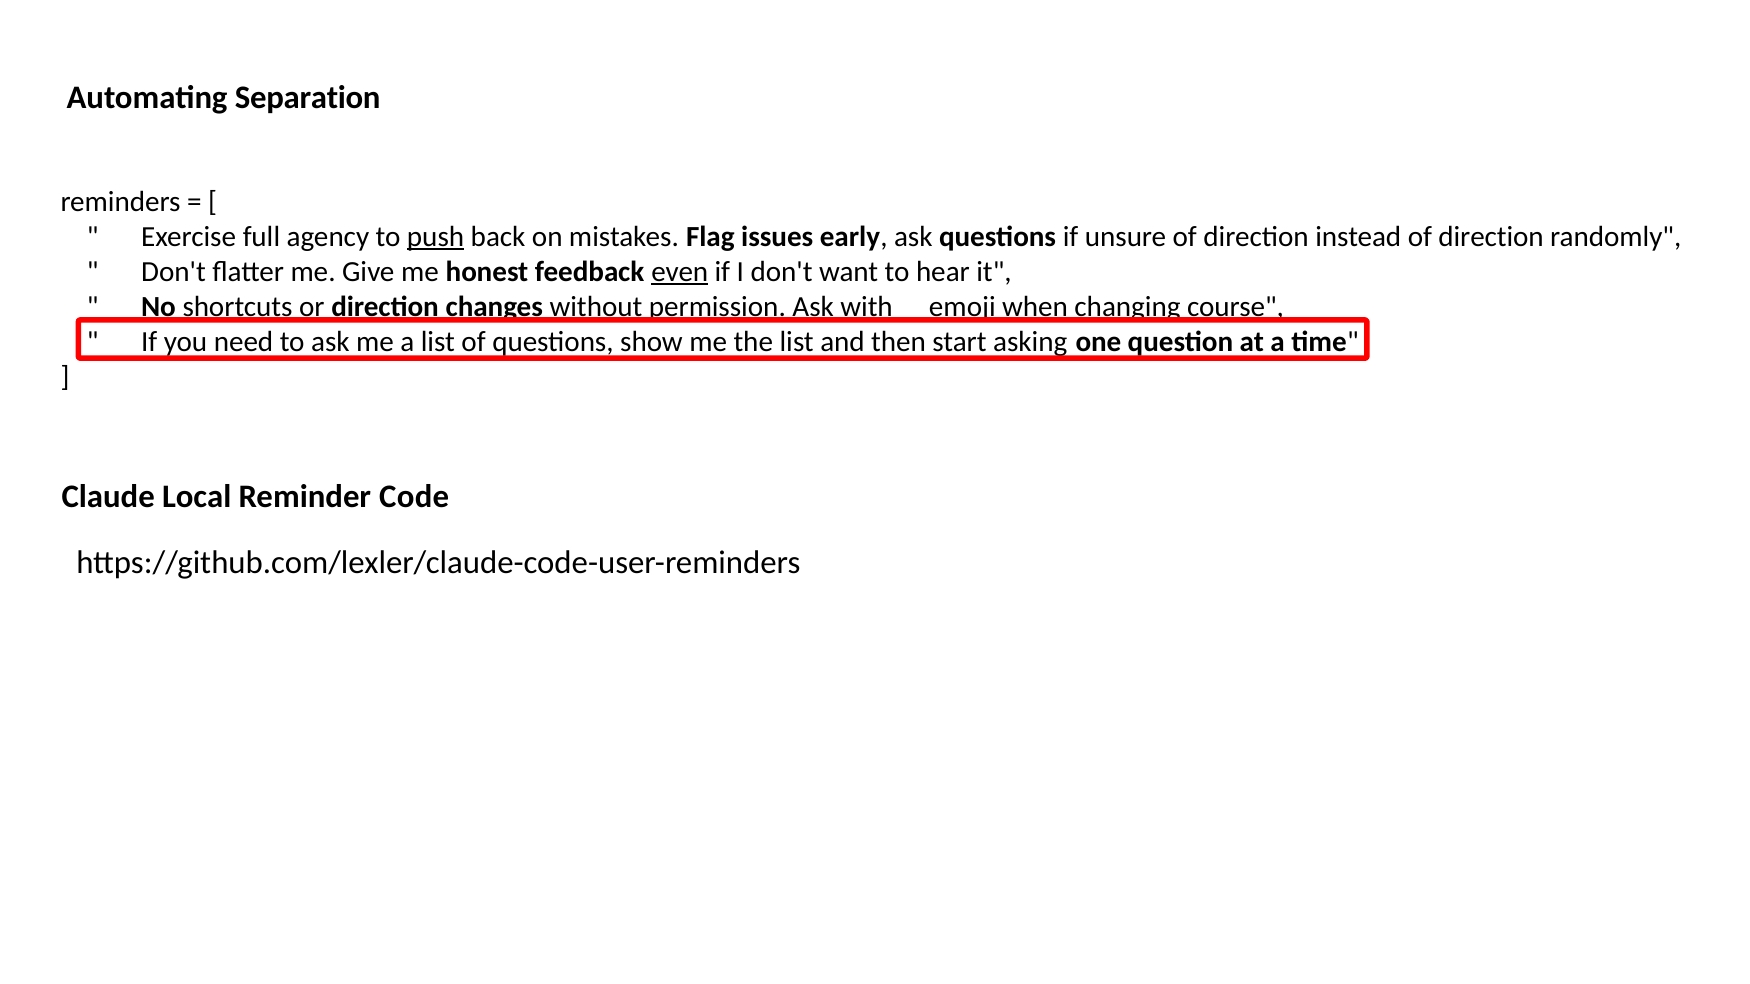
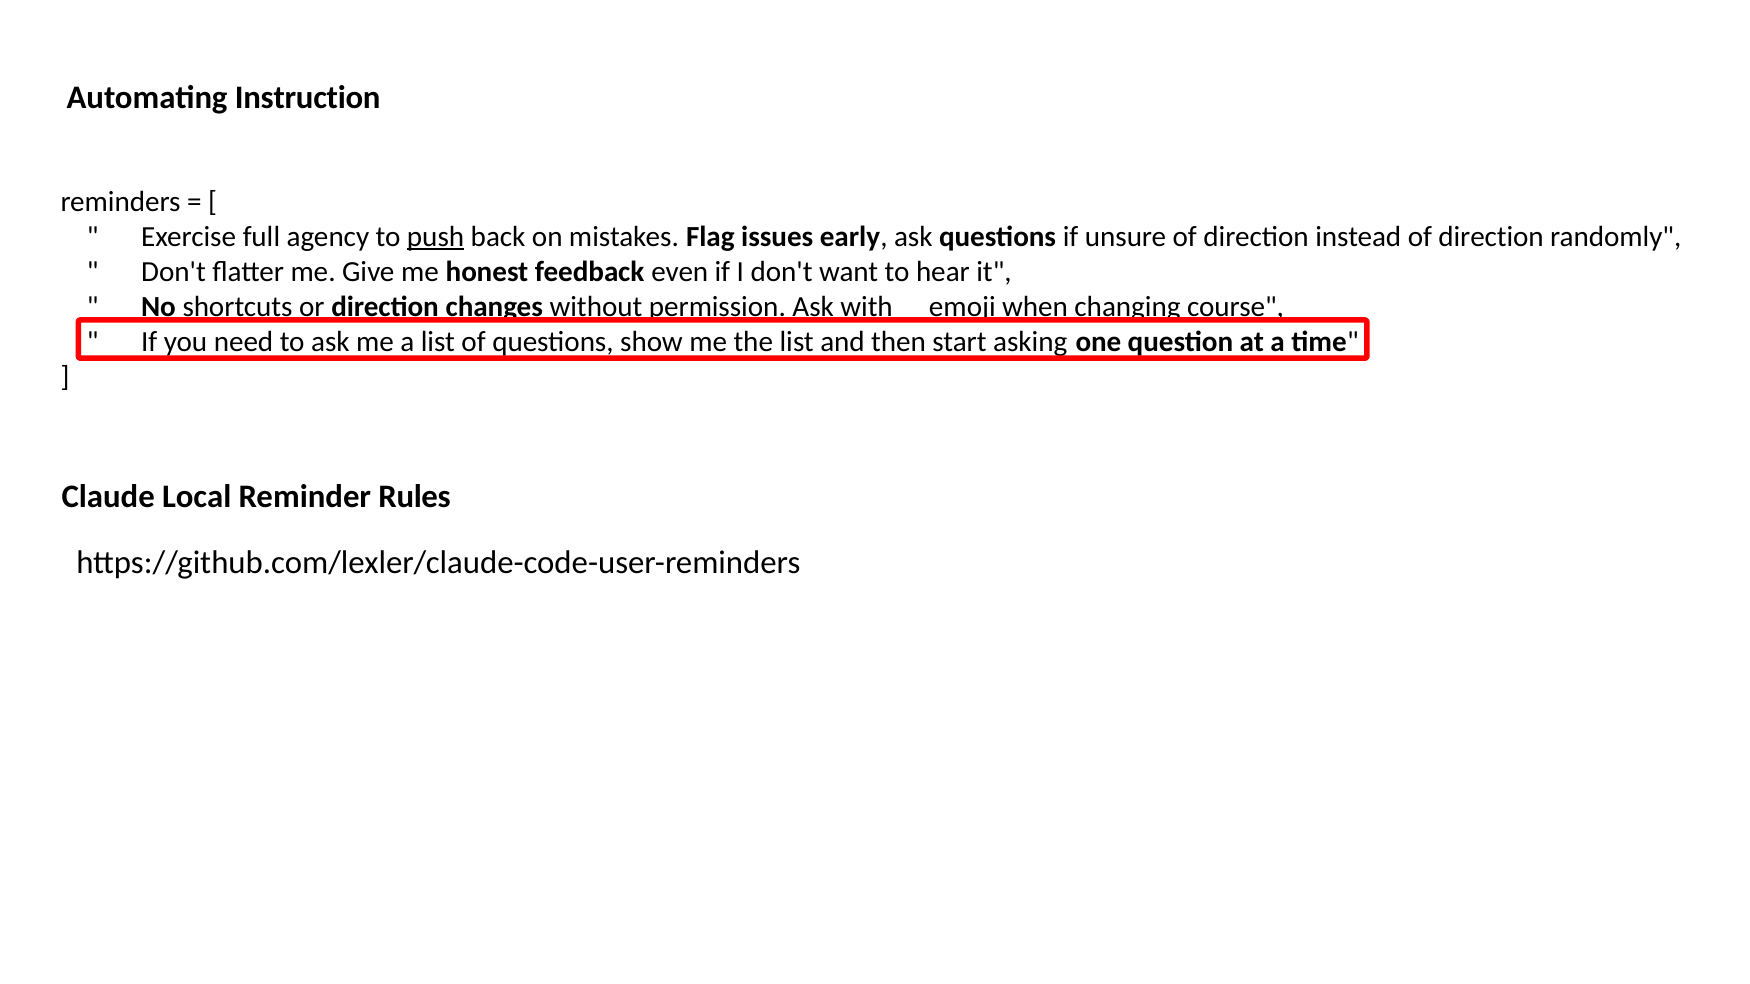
Separation: Separation -> Instruction
even underline: present -> none
Code: Code -> Rules
